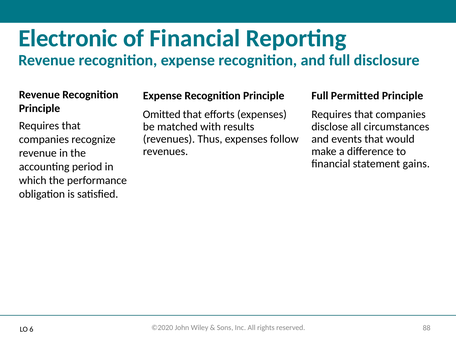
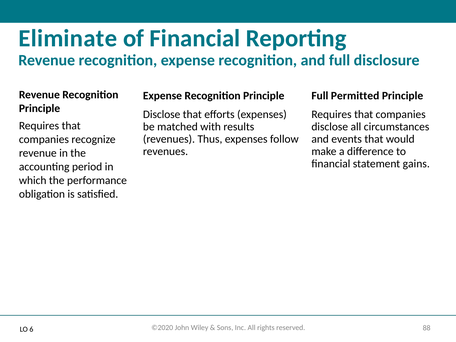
Electronic: Electronic -> Eliminate
Omitted at (162, 114): Omitted -> Disclose
